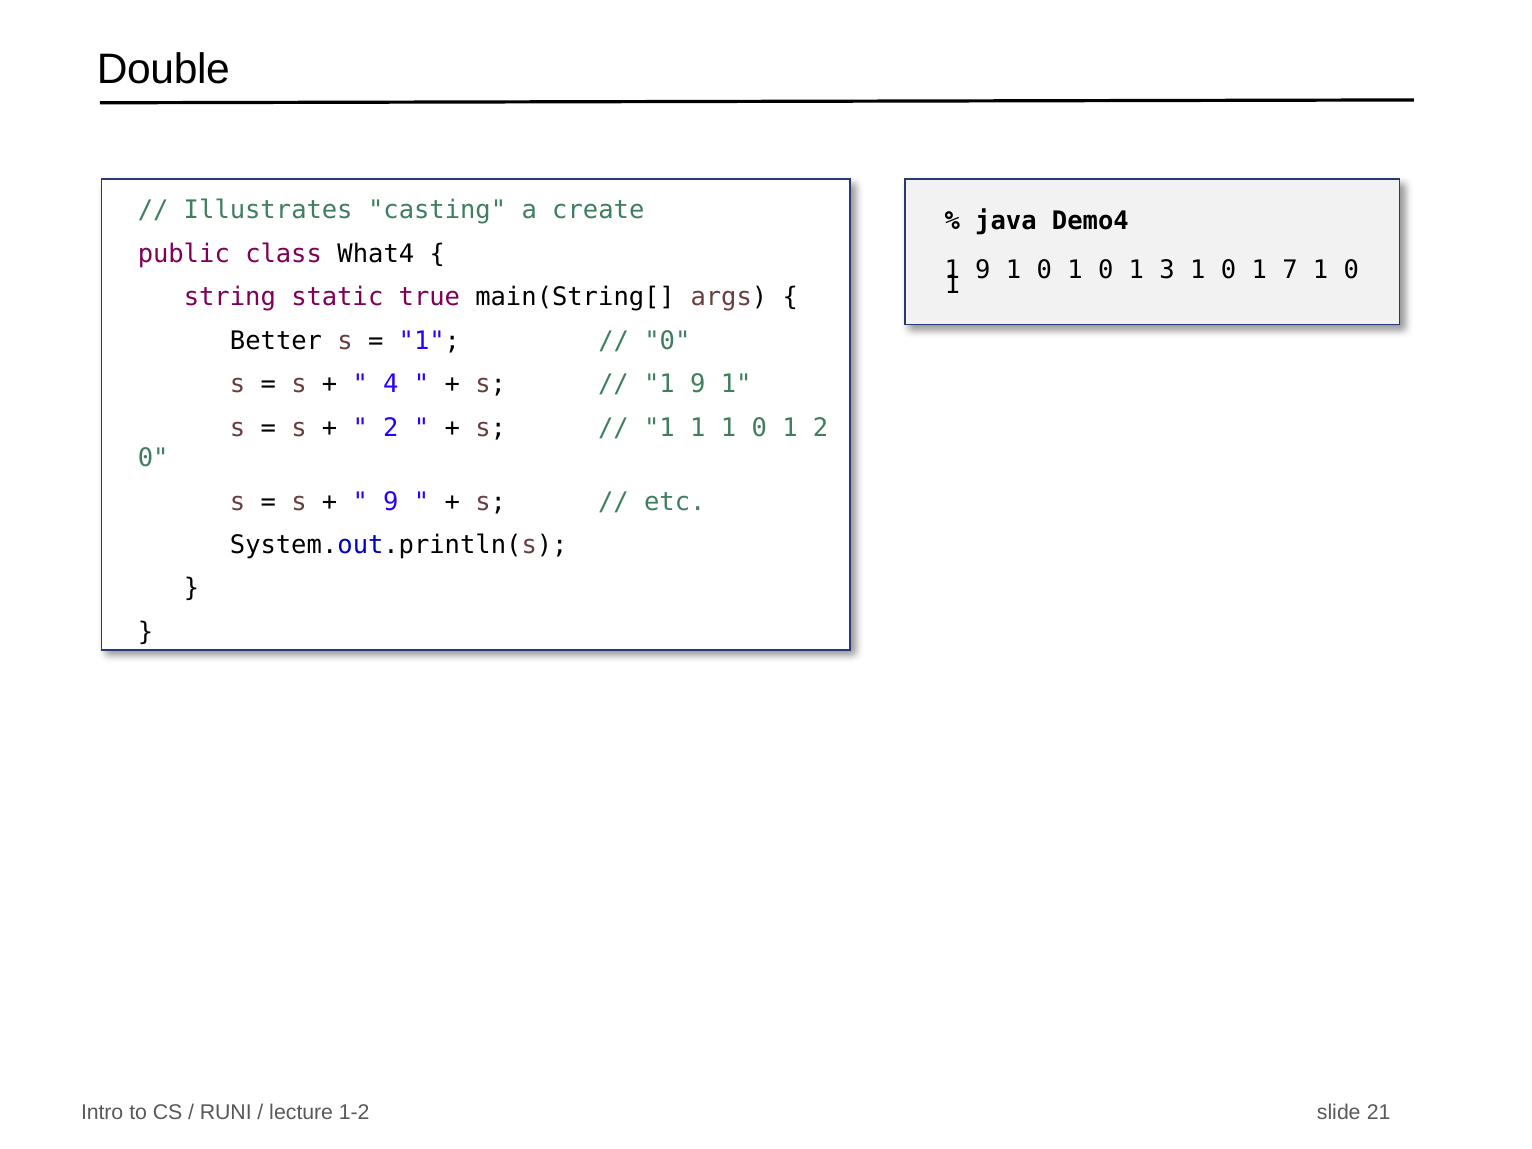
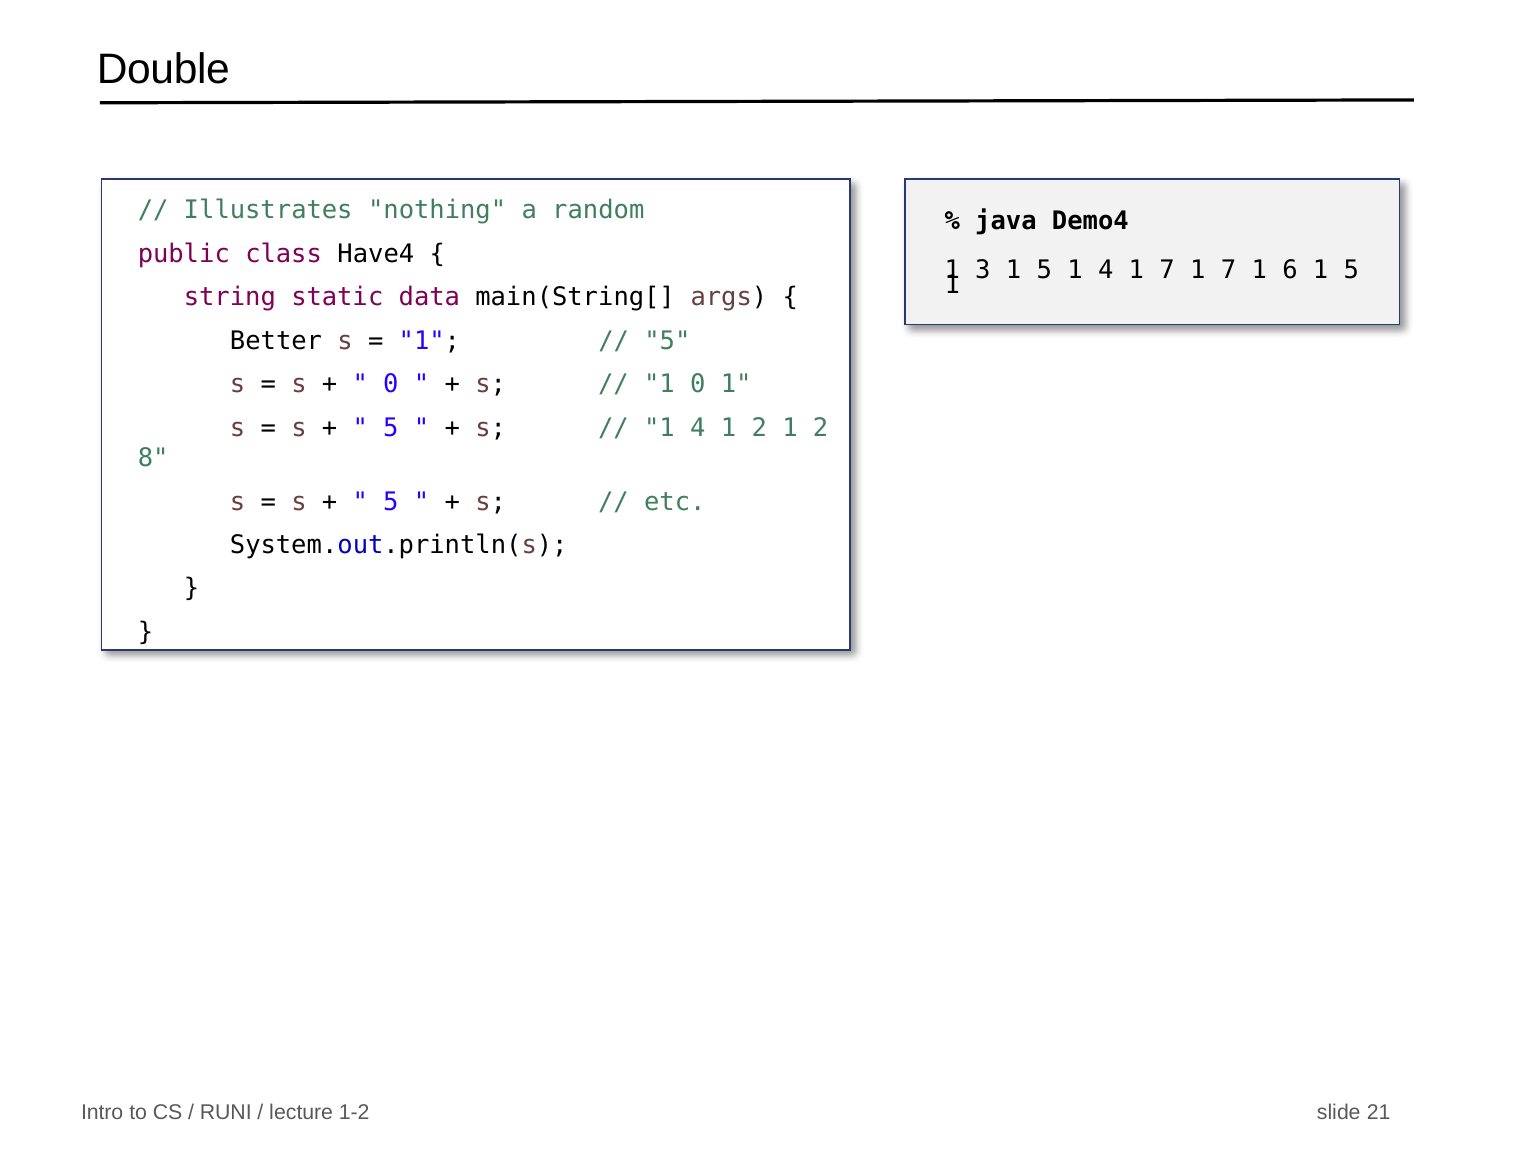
casting: casting -> nothing
create: create -> random
What4: What4 -> Have4
9 at (983, 270): 9 -> 3
0 at (1044, 270): 0 -> 5
0 at (1106, 270): 0 -> 4
3 at (1167, 270): 3 -> 7
0 at (1229, 270): 0 -> 7
7: 7 -> 6
0 at (1351, 270): 0 -> 5
true: true -> data
0 at (667, 341): 0 -> 5
4 at (391, 384): 4 -> 0
9 at (698, 384): 9 -> 0
2 at (391, 428): 2 -> 5
1 at (698, 428): 1 -> 4
0 at (759, 428): 0 -> 2
0 at (153, 458): 0 -> 8
9 at (391, 502): 9 -> 5
